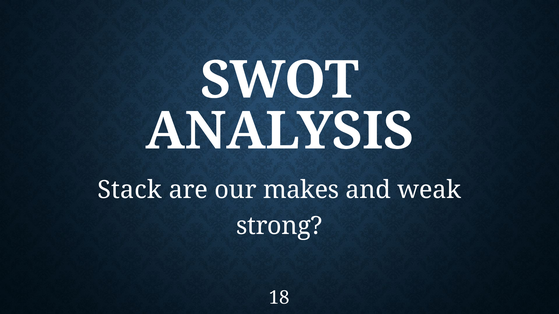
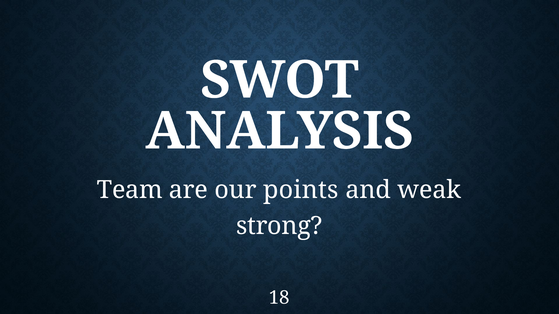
Stack: Stack -> Team
makes: makes -> points
